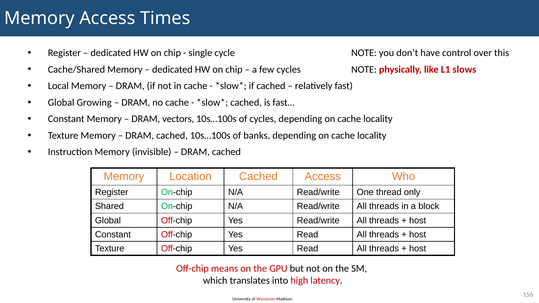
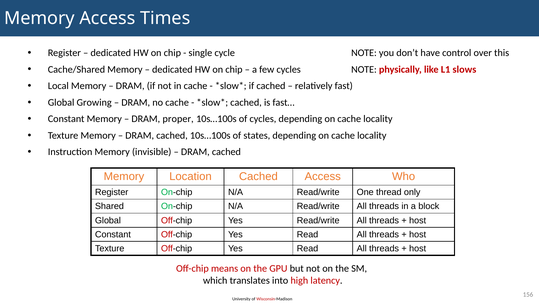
vectors: vectors -> proper
banks: banks -> states
